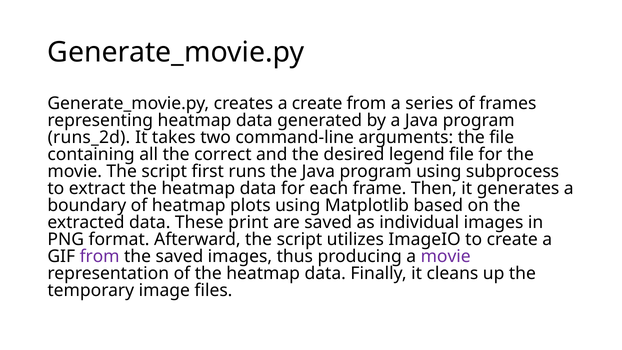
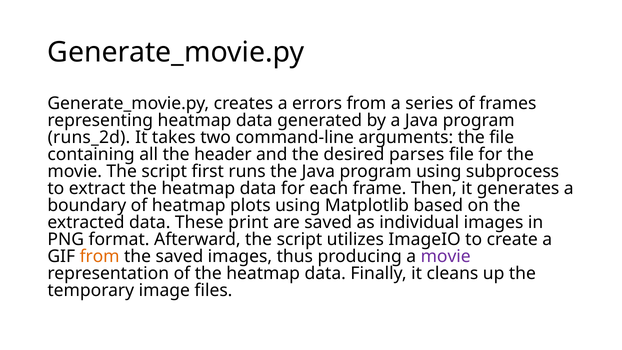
a create: create -> errors
correct: correct -> header
legend: legend -> parses
from at (100, 257) colour: purple -> orange
